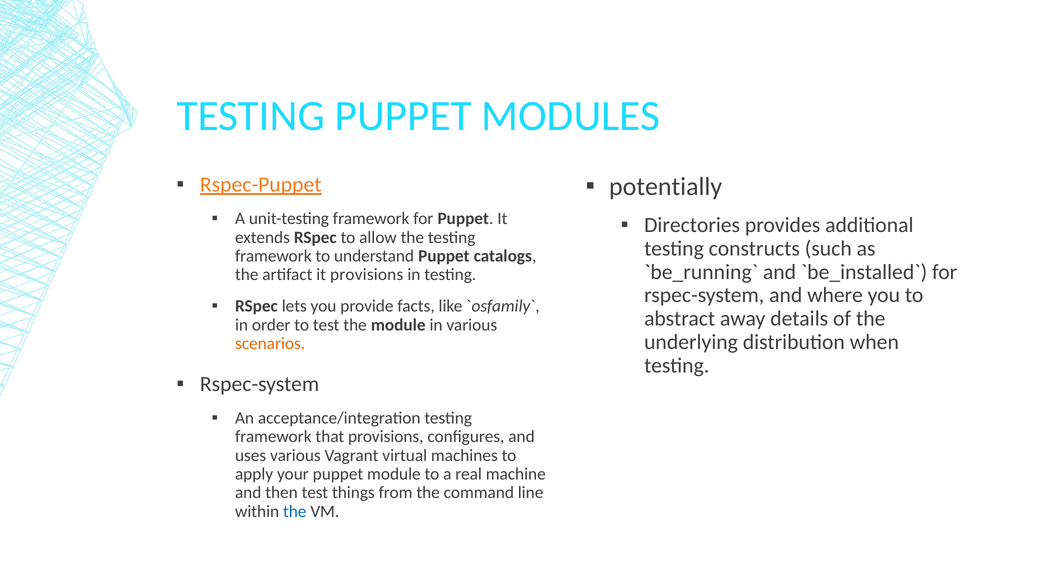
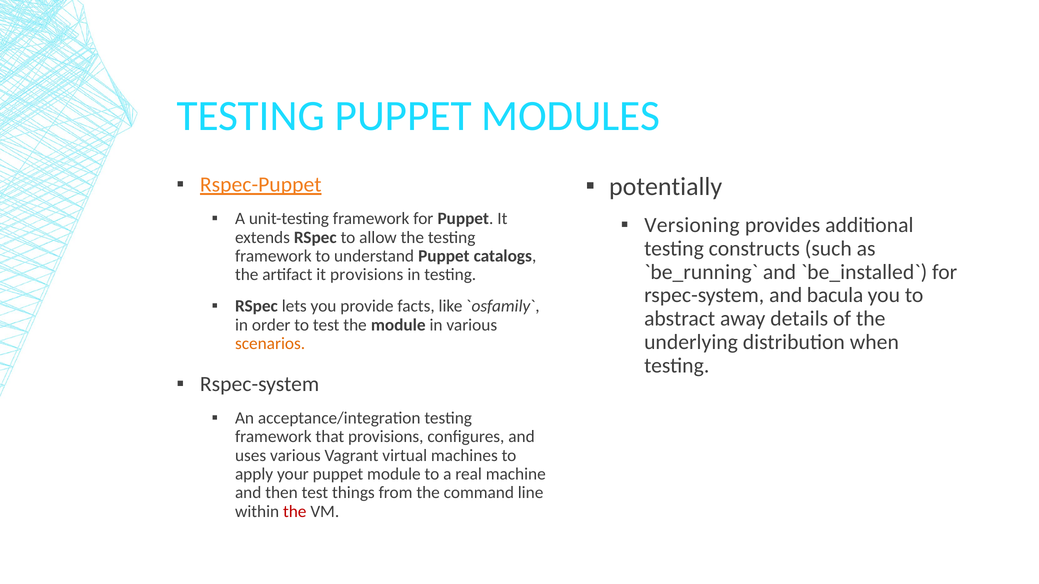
Directories: Directories -> Versioning
where: where -> bacula
the at (295, 512) colour: blue -> red
